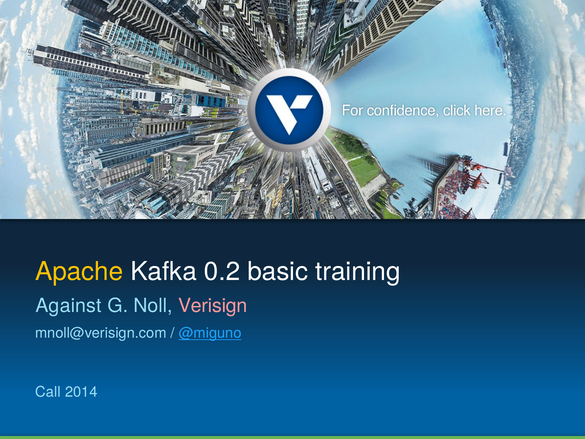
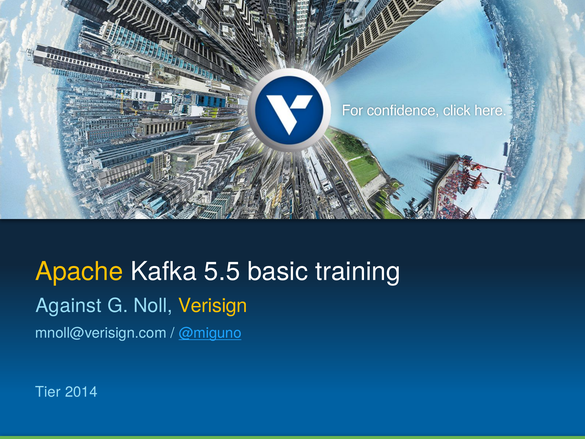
0.2: 0.2 -> 5.5
Verisign colour: pink -> yellow
Call: Call -> Tier
